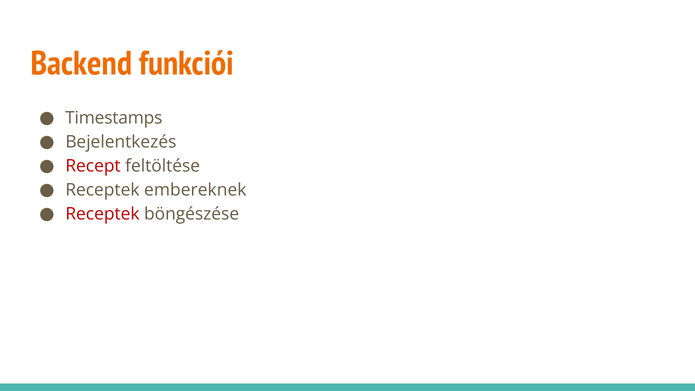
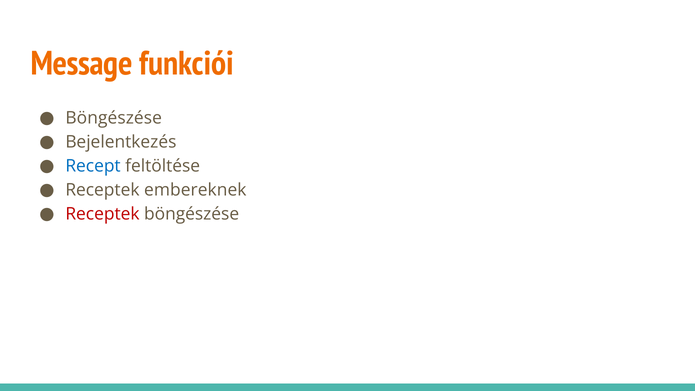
Backend: Backend -> Message
Timestamps at (114, 118): Timestamps -> Böngészése
Recept colour: red -> blue
